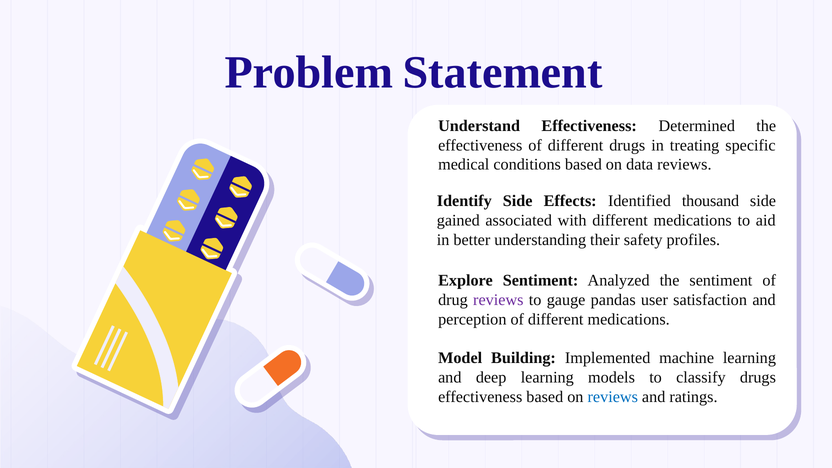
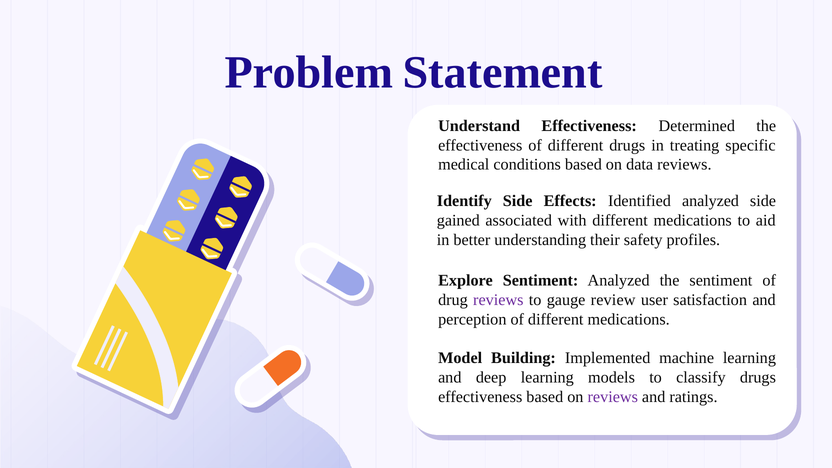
Identified thousand: thousand -> analyzed
pandas: pandas -> review
reviews at (613, 397) colour: blue -> purple
